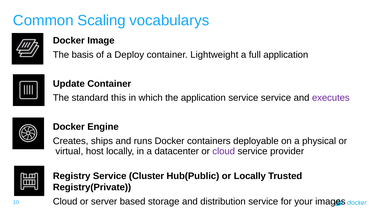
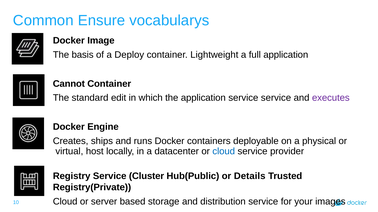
Scaling: Scaling -> Ensure
Update: Update -> Cannot
this: this -> edit
cloud at (224, 152) colour: purple -> blue
or Locally: Locally -> Details
